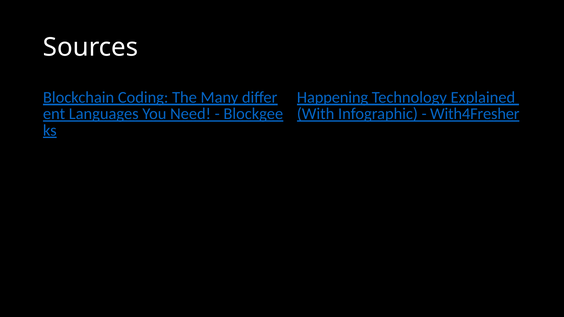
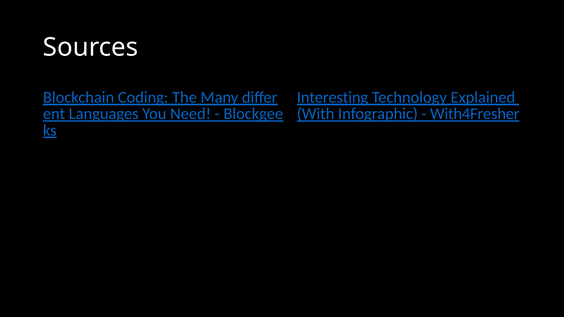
Happening: Happening -> Interesting
